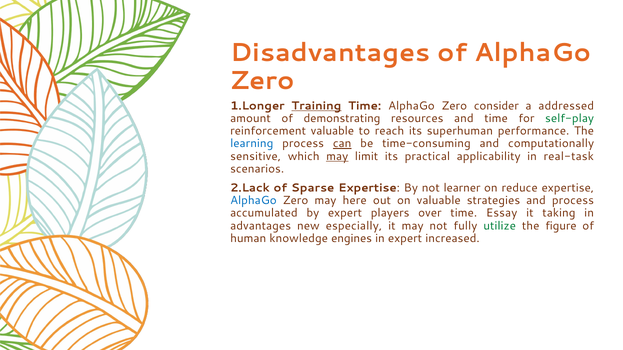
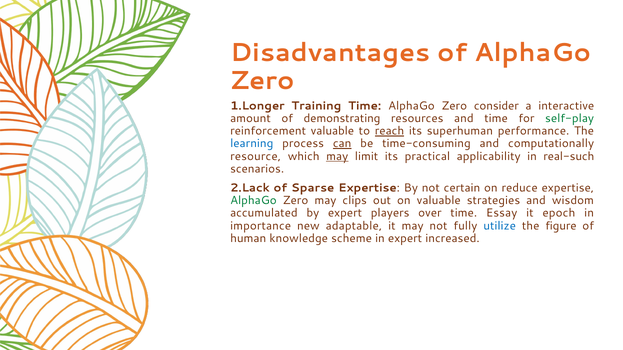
Training underline: present -> none
addressed: addressed -> interactive
reach underline: none -> present
sensitive: sensitive -> resource
real-task: real-task -> real-such
learner: learner -> certain
AlphaGo at (253, 201) colour: blue -> green
here: here -> clips
and process: process -> wisdom
taking: taking -> epoch
advantages: advantages -> importance
especially: especially -> adaptable
utilize colour: green -> blue
engines: engines -> scheme
